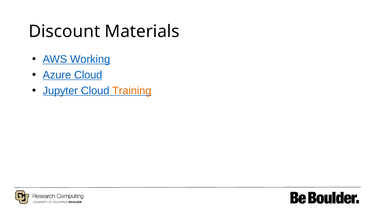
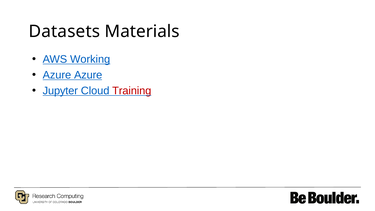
Discount: Discount -> Datasets
Azure Cloud: Cloud -> Azure
Training colour: orange -> red
